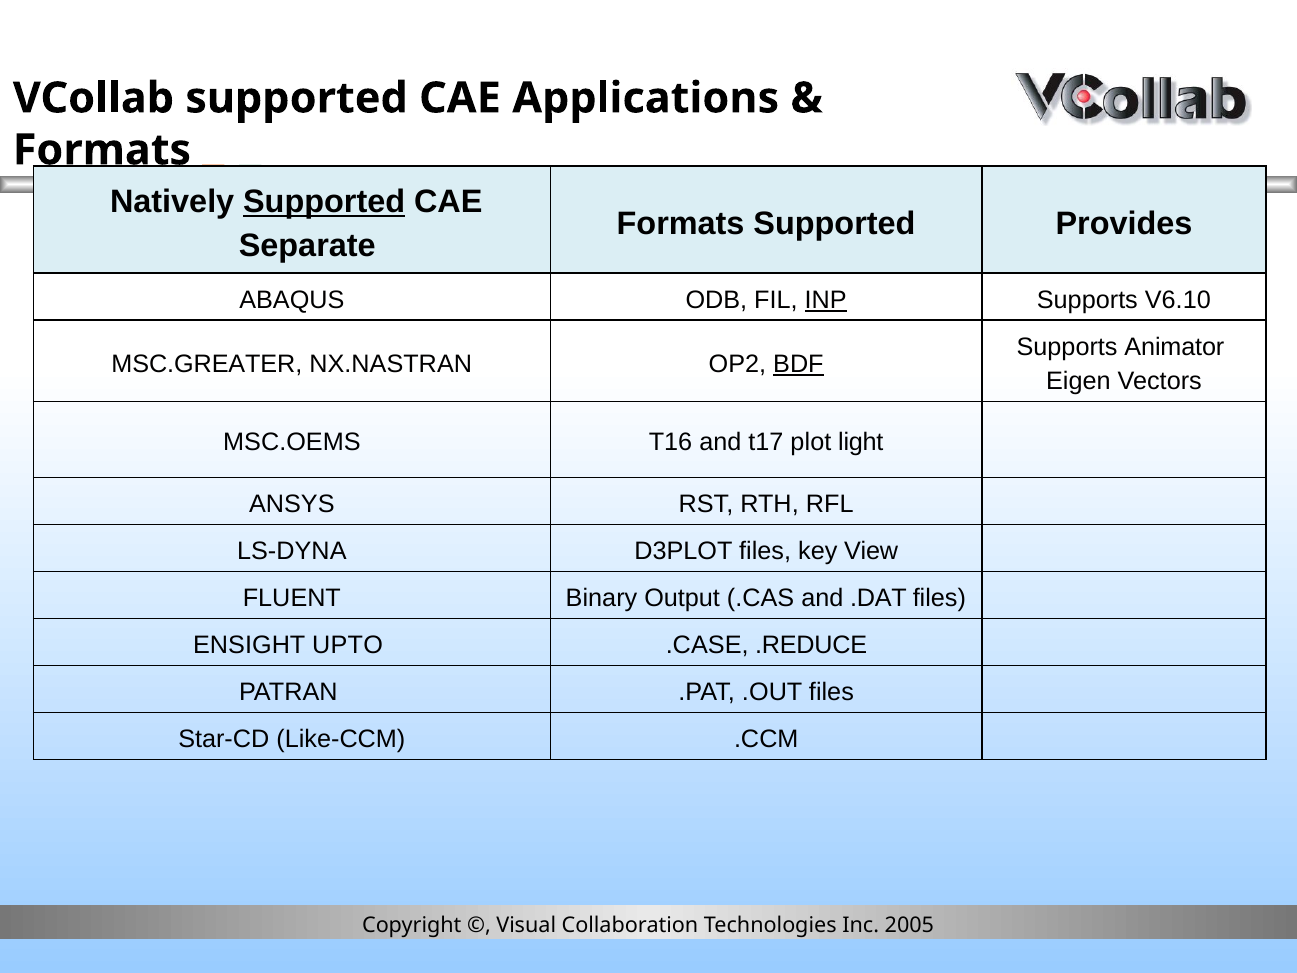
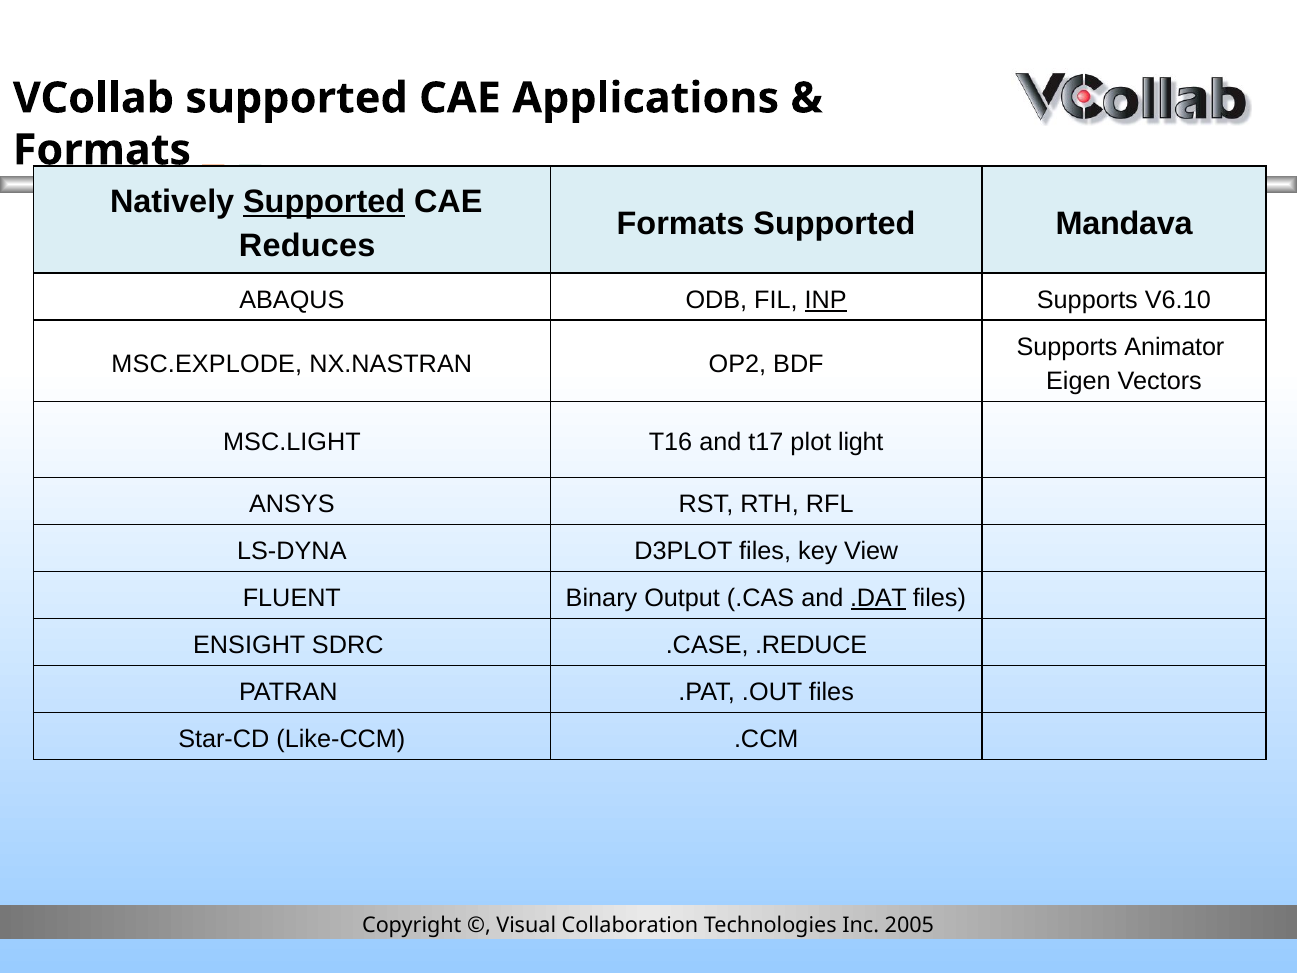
Provides: Provides -> Mandava
Separate: Separate -> Reduces
MSC.GREATER: MSC.GREATER -> MSC.EXPLODE
BDF underline: present -> none
MSC.OEMS: MSC.OEMS -> MSC.LIGHT
.DAT underline: none -> present
UPTO: UPTO -> SDRC
